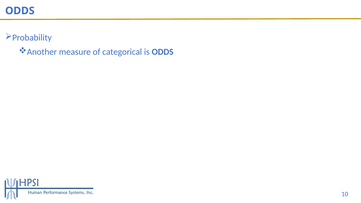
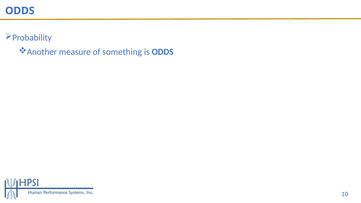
categorical: categorical -> something
